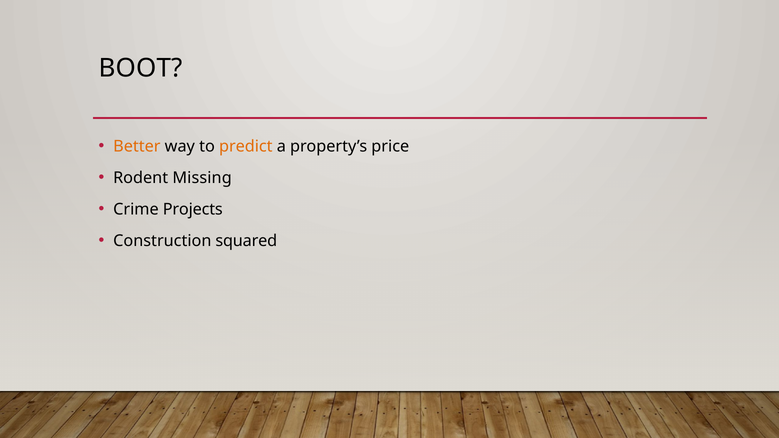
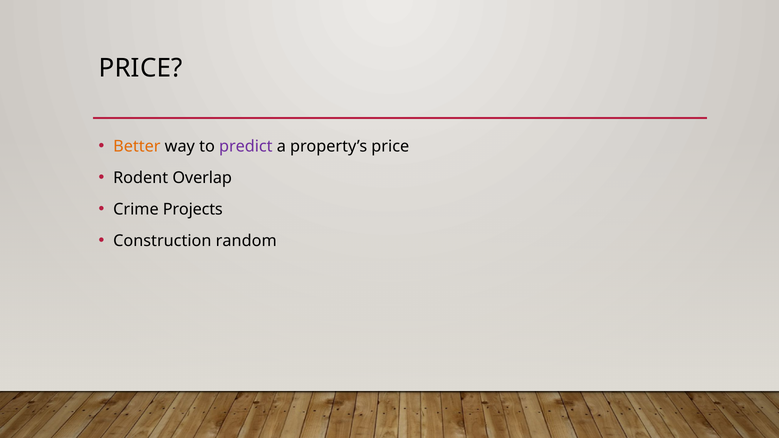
BOOT at (141, 68): BOOT -> PRICE
predict colour: orange -> purple
Missing: Missing -> Overlap
squared: squared -> random
